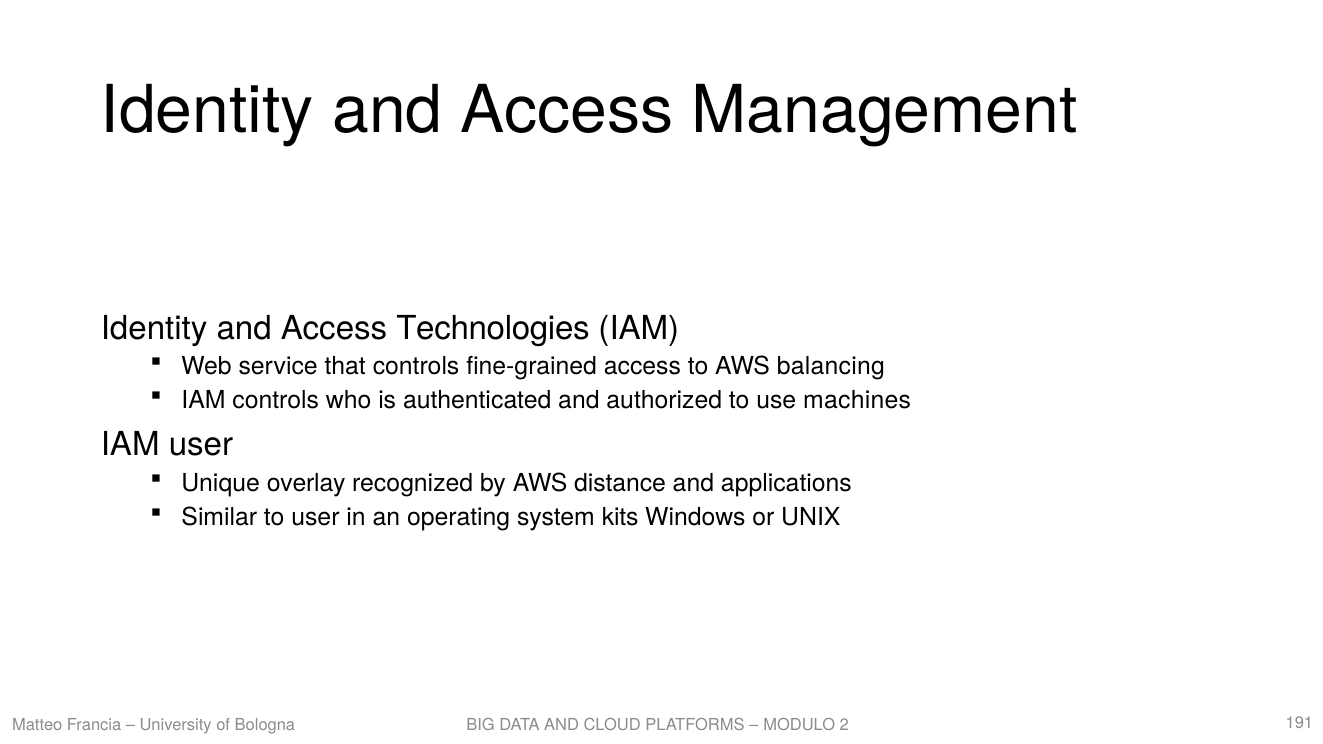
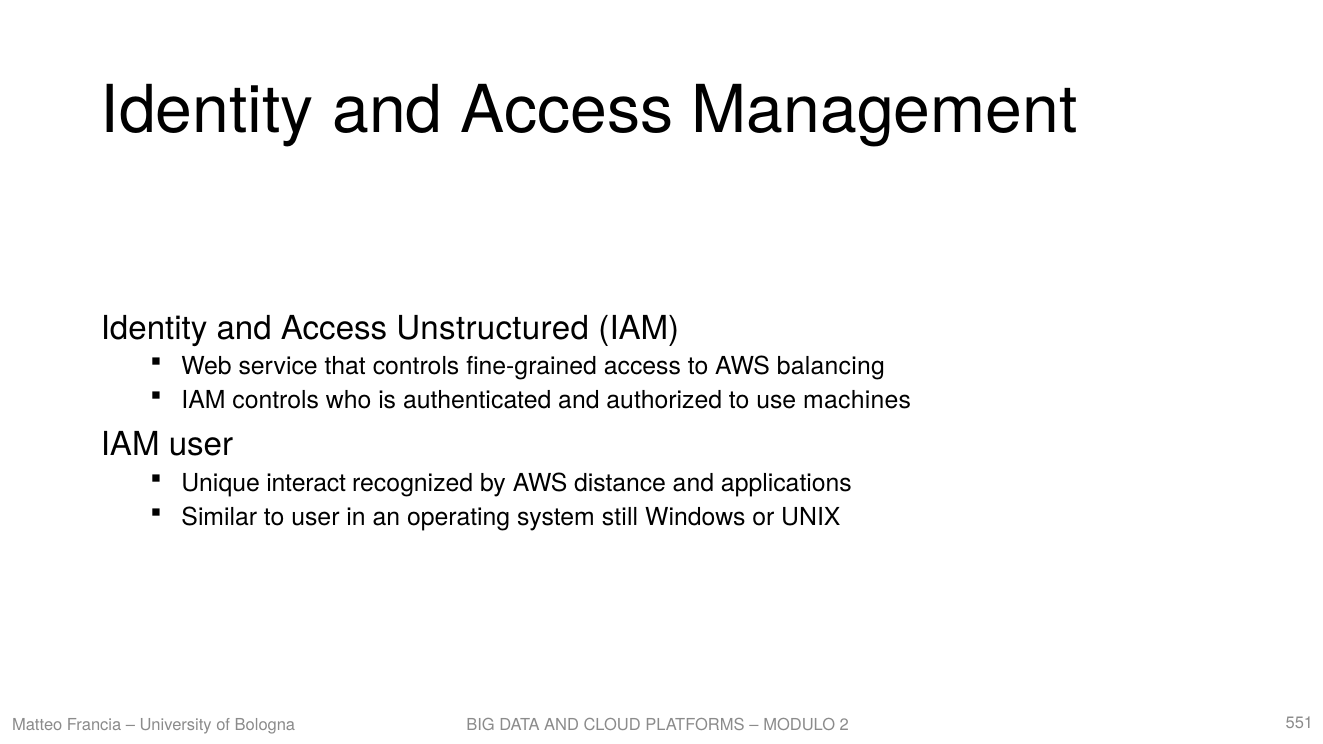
Technologies: Technologies -> Unstructured
overlay: overlay -> interact
kits: kits -> still
191: 191 -> 551
